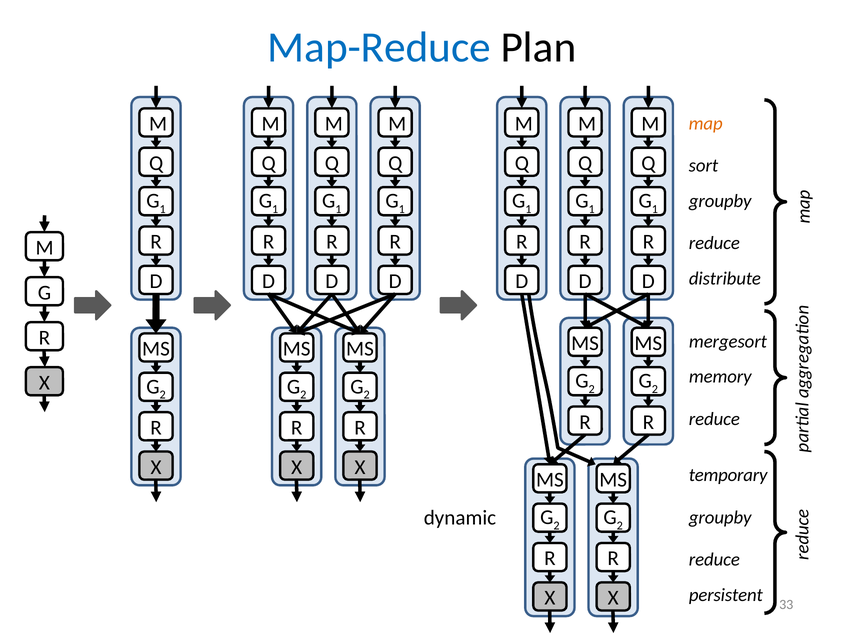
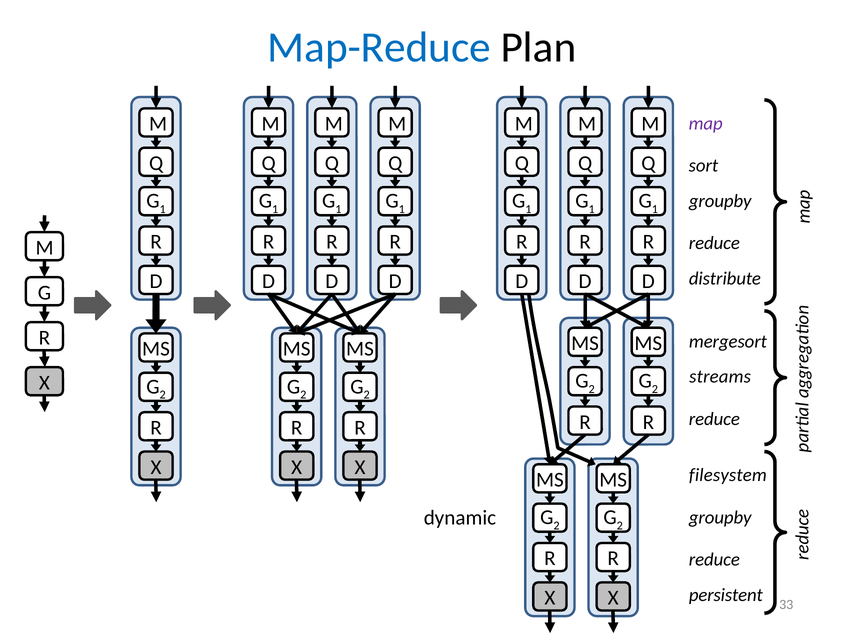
map colour: orange -> purple
memory: memory -> streams
temporary: temporary -> filesystem
